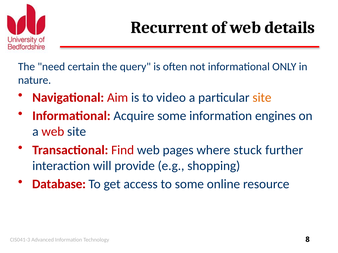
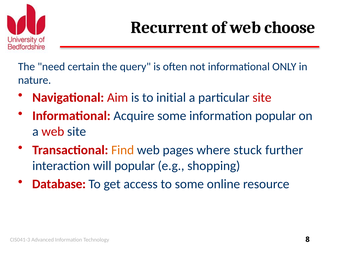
details: details -> choose
video: video -> initial
site at (262, 98) colour: orange -> red
information engines: engines -> popular
Find colour: red -> orange
will provide: provide -> popular
